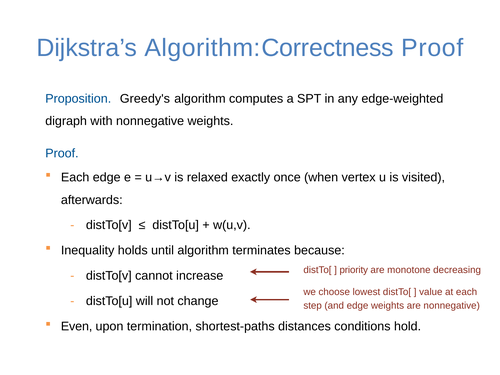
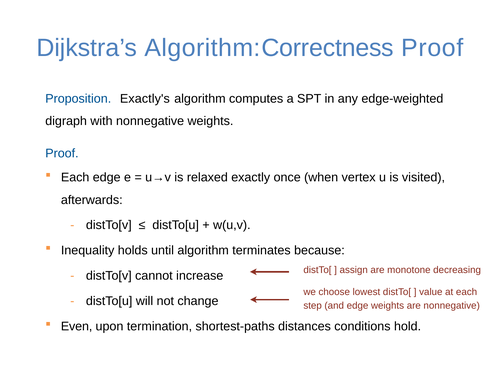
Greedy's: Greedy's -> Exactly's
priority: priority -> assign
